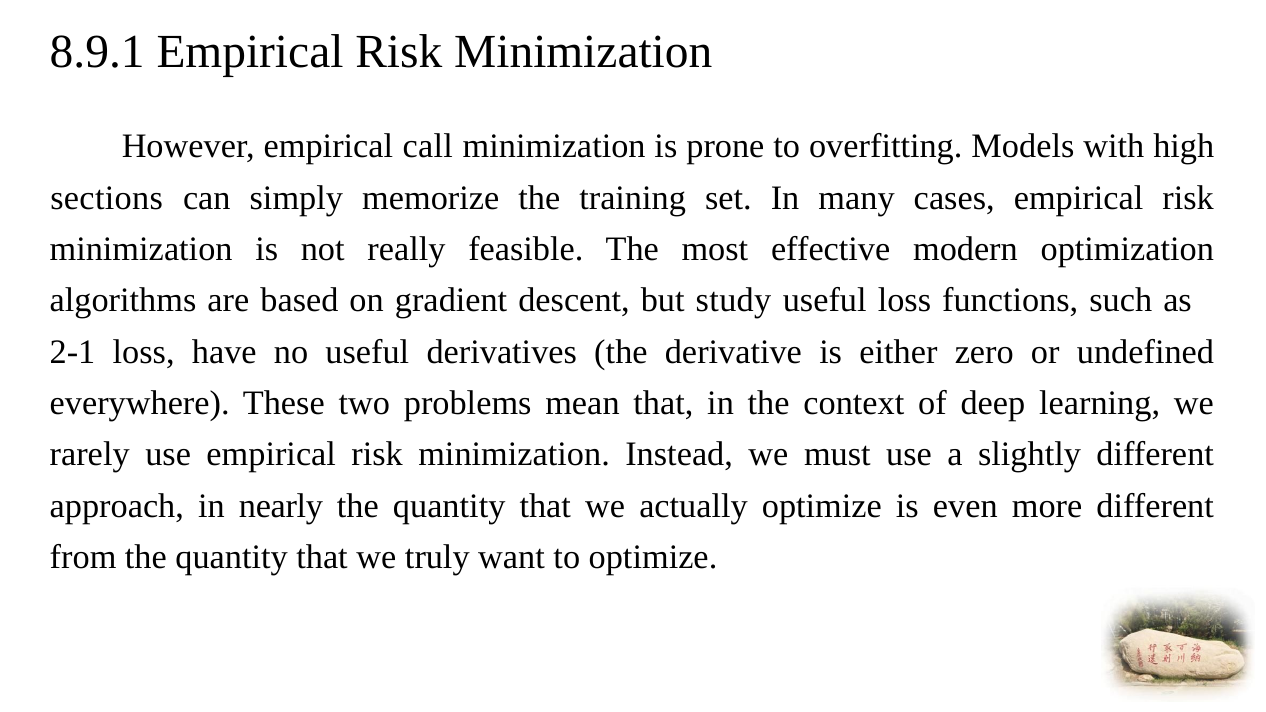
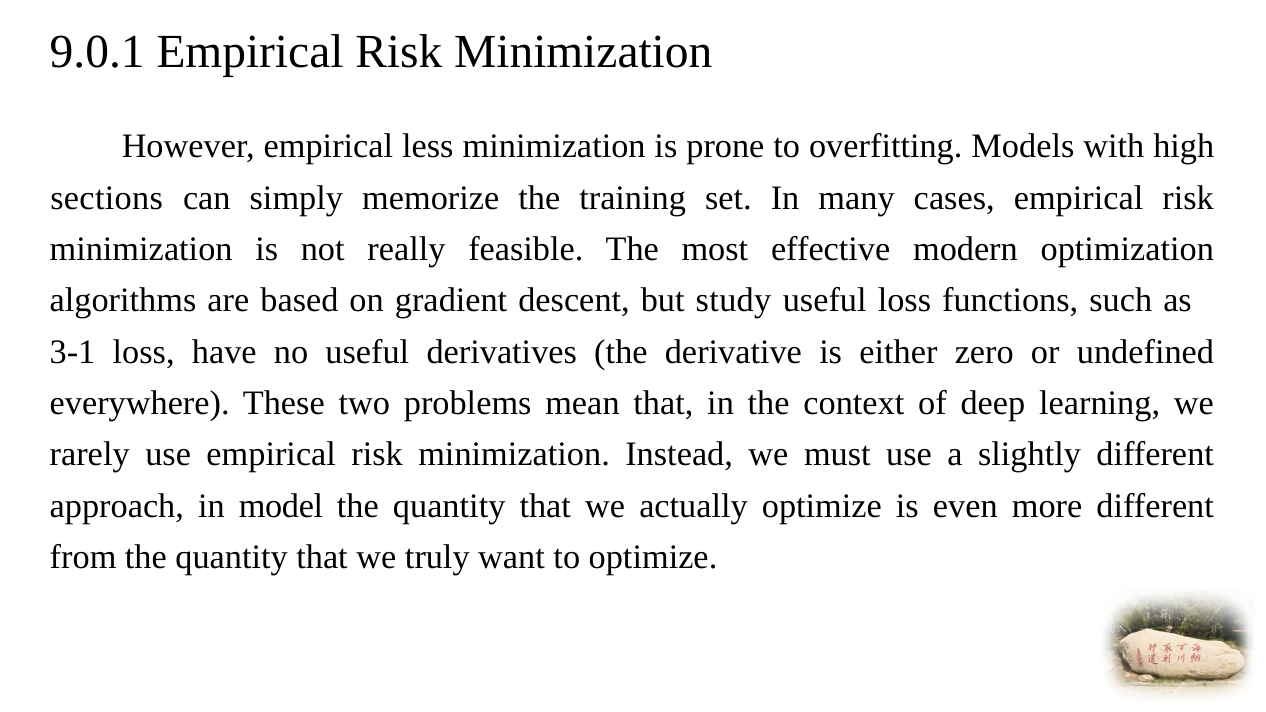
8.9.1: 8.9.1 -> 9.0.1
call: call -> less
2-1: 2-1 -> 3-1
nearly: nearly -> model
